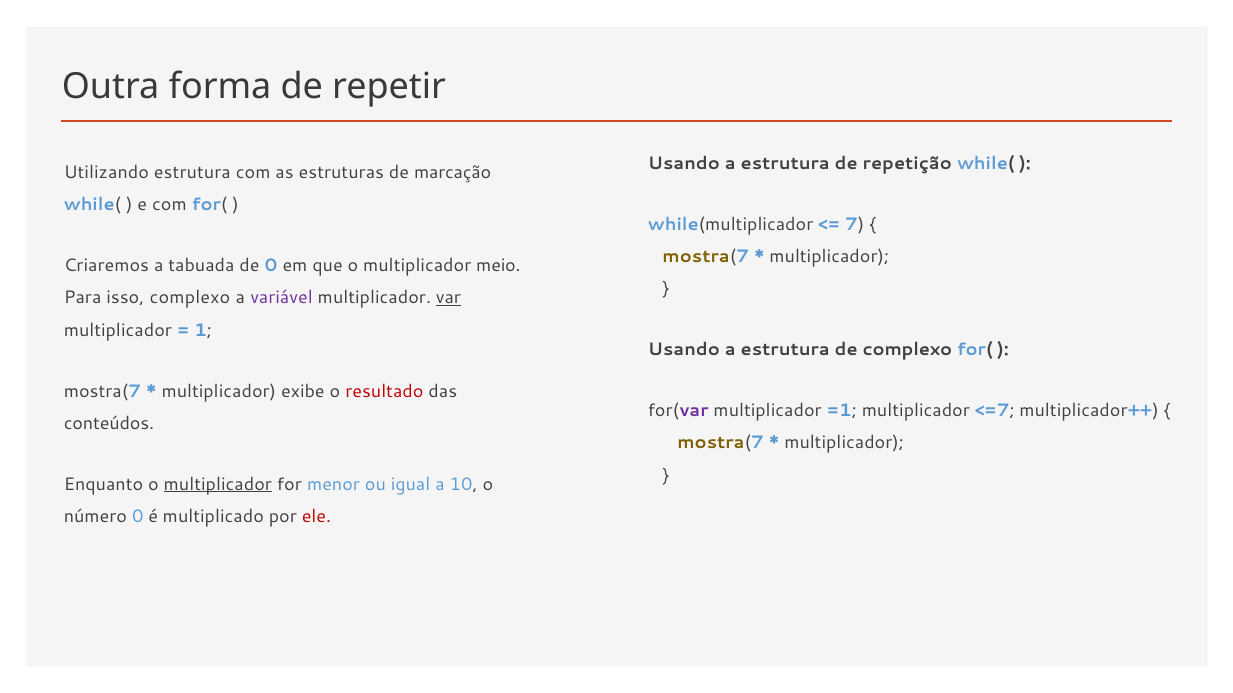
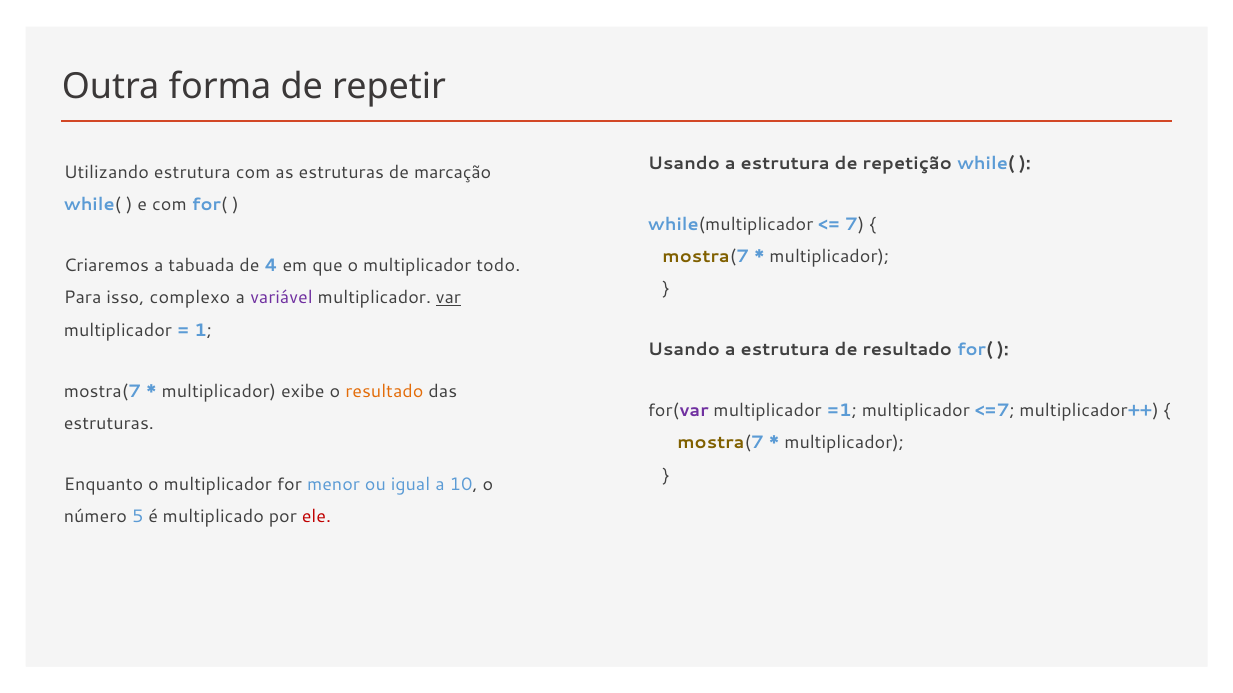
de 0: 0 -> 4
meio: meio -> todo
de complexo: complexo -> resultado
resultado at (384, 391) colour: red -> orange
conteúdos at (109, 424): conteúdos -> estruturas
multiplicador at (218, 485) underline: present -> none
número 0: 0 -> 5
